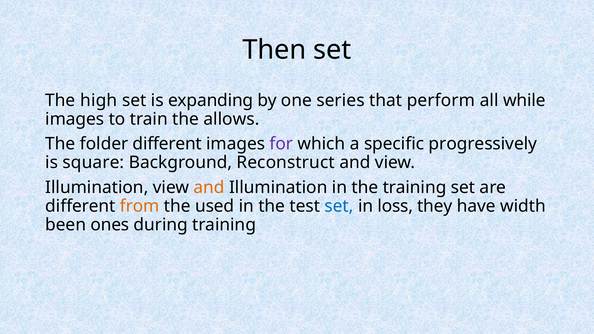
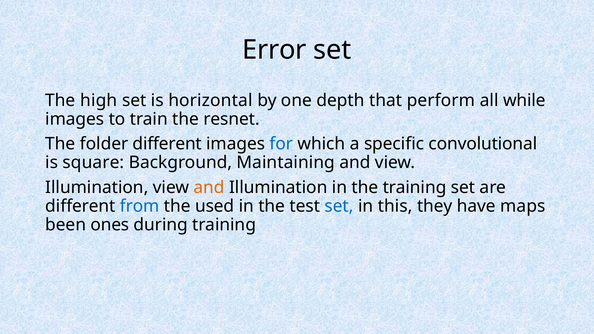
Then: Then -> Error
expanding: expanding -> horizontal
series: series -> depth
allows: allows -> resnet
for colour: purple -> blue
progressively: progressively -> convolutional
Reconstruct: Reconstruct -> Maintaining
from colour: orange -> blue
loss: loss -> this
width: width -> maps
